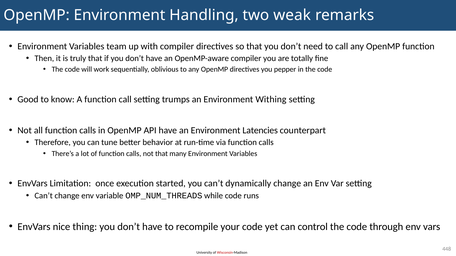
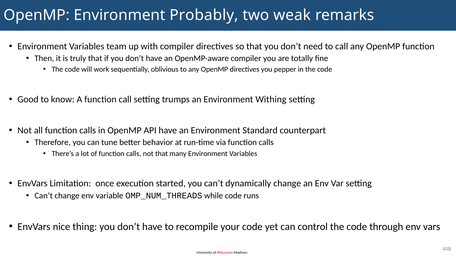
Handling: Handling -> Probably
Latencies: Latencies -> Standard
